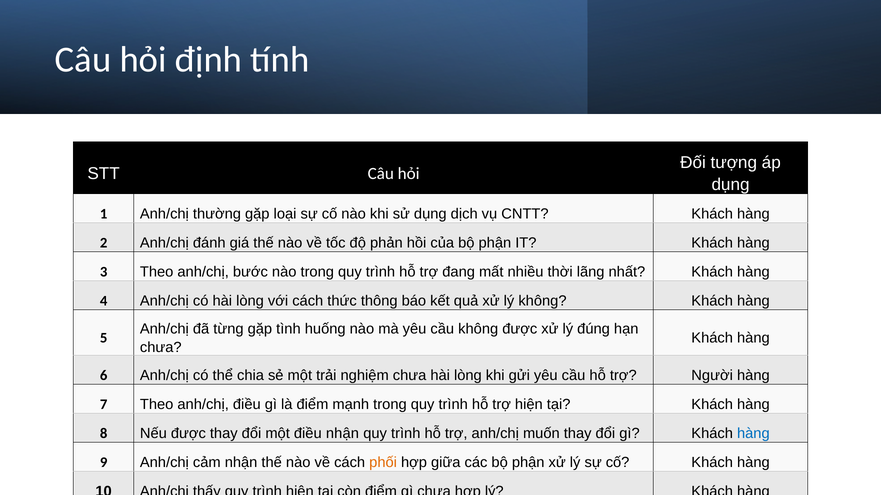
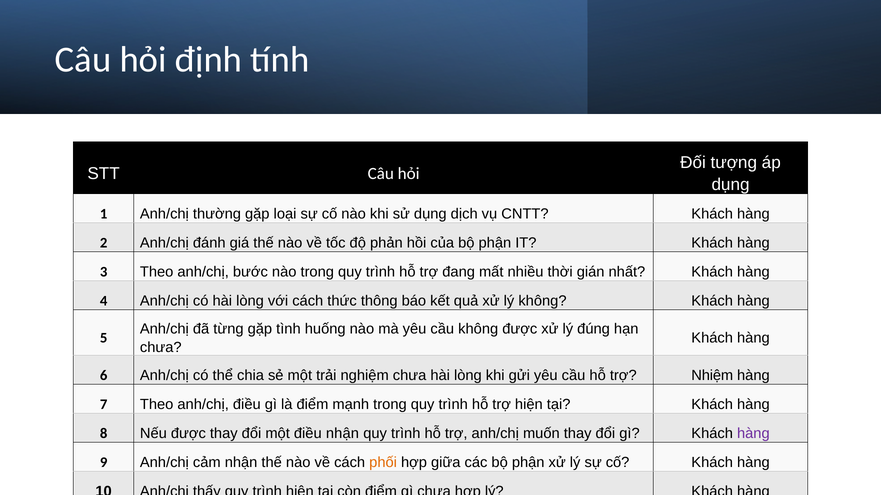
lãng: lãng -> gián
Người: Người -> Nhiệm
hàng at (753, 434) colour: blue -> purple
